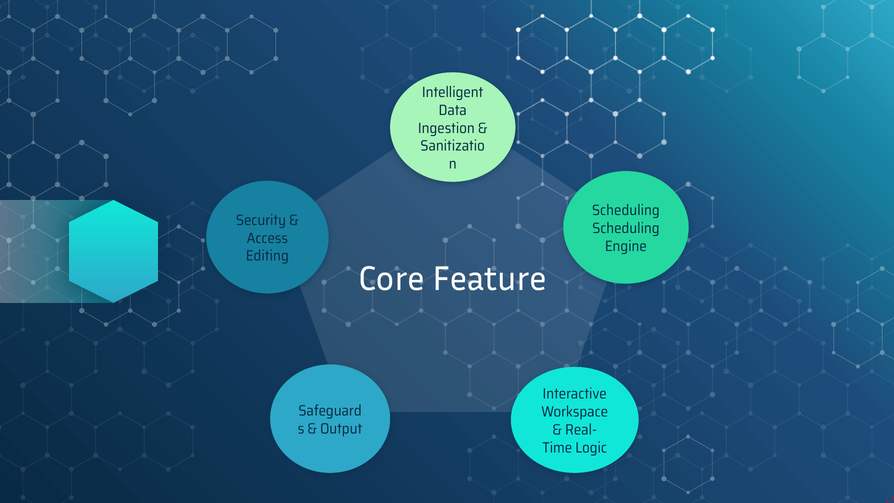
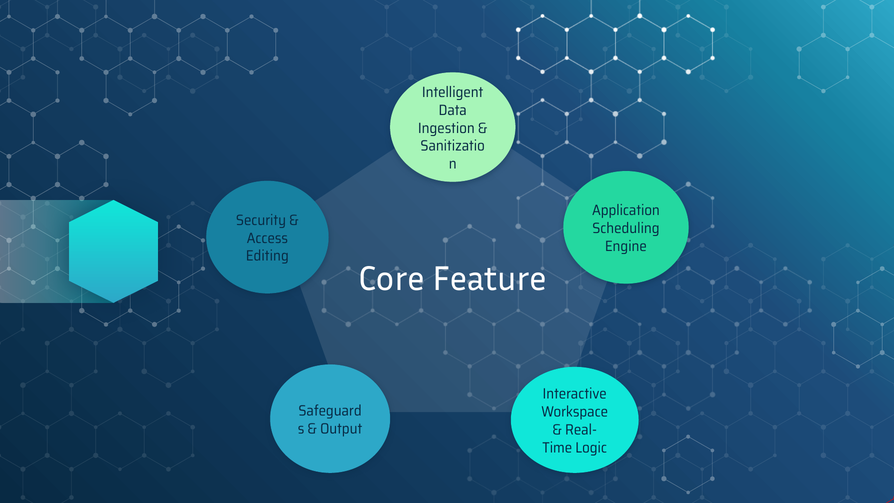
Scheduling at (626, 210): Scheduling -> Application
